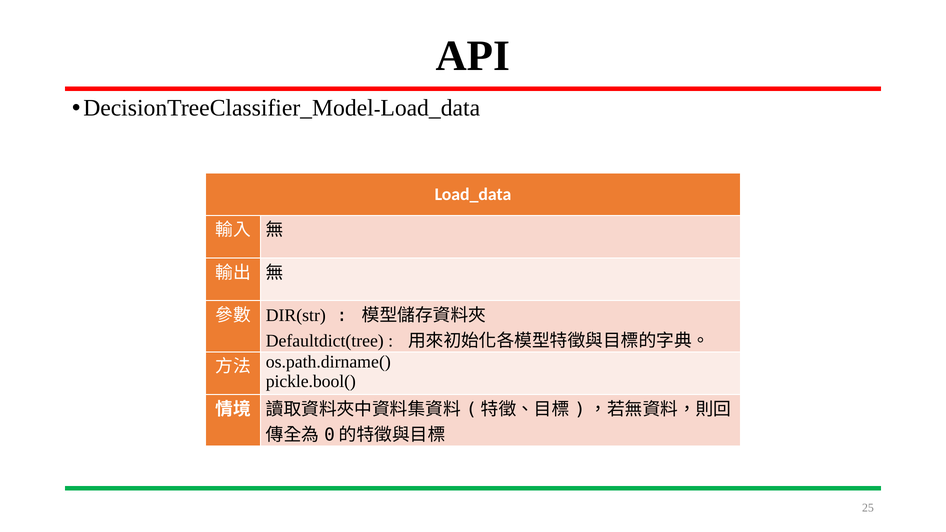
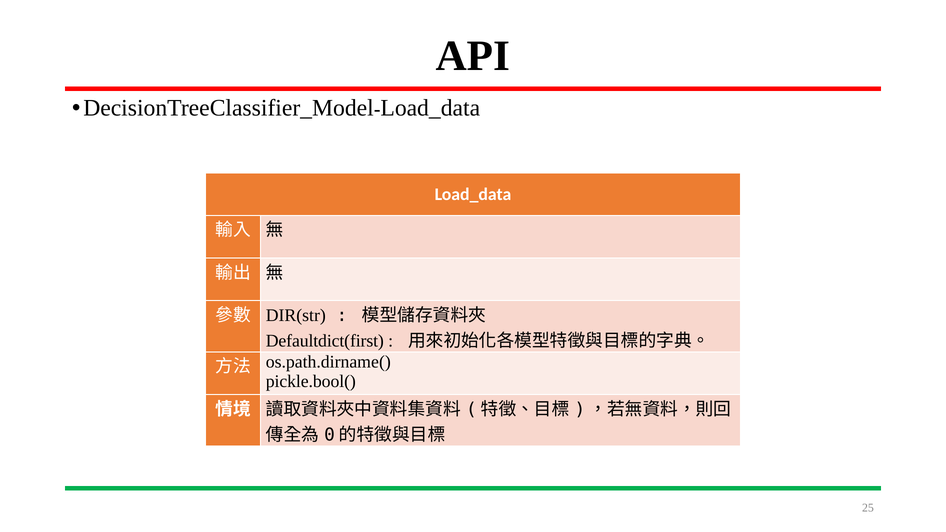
Defaultdict(tree: Defaultdict(tree -> Defaultdict(first
